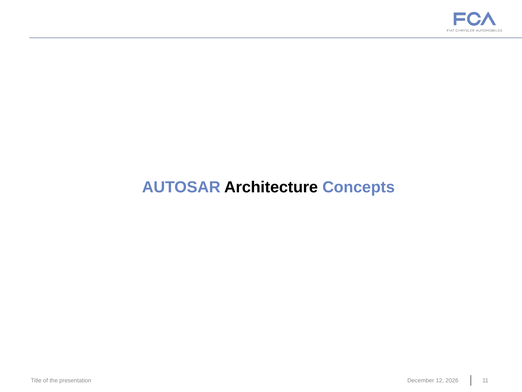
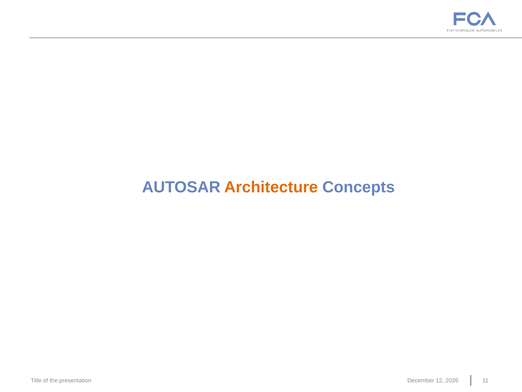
Architecture colour: black -> orange
